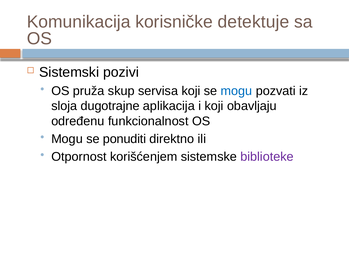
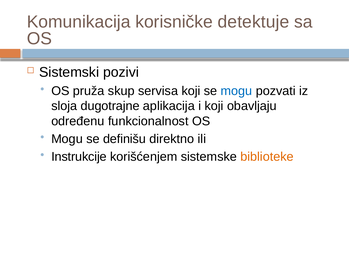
ponuditi: ponuditi -> definišu
Otpornost: Otpornost -> Instrukcije
biblioteke colour: purple -> orange
